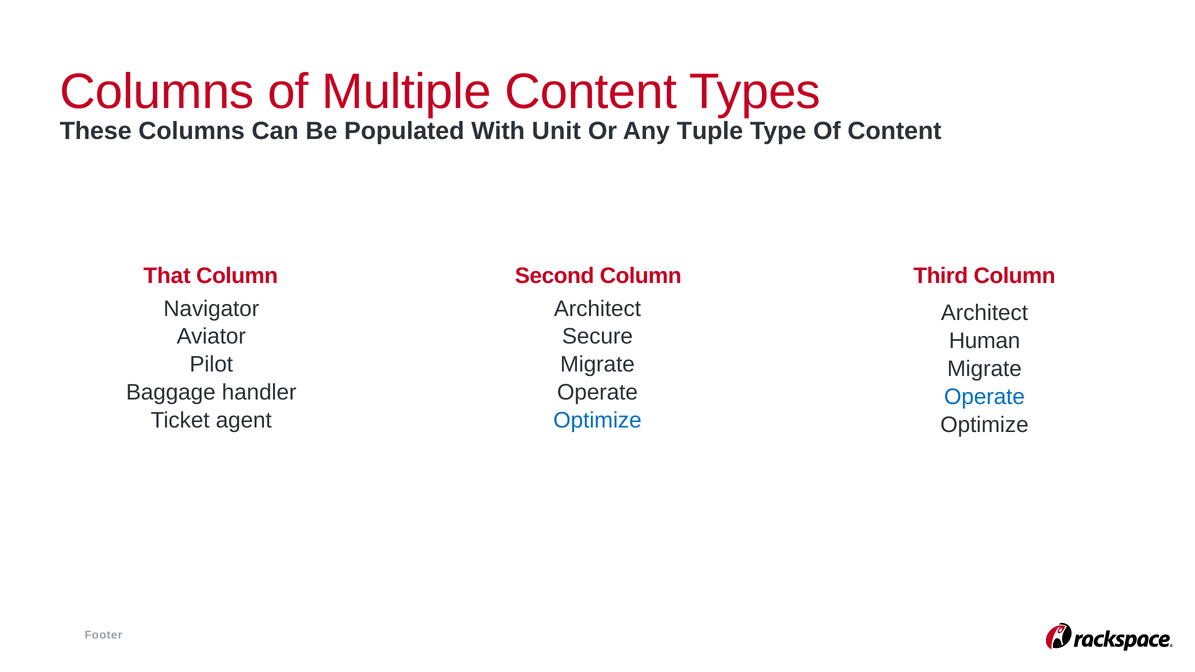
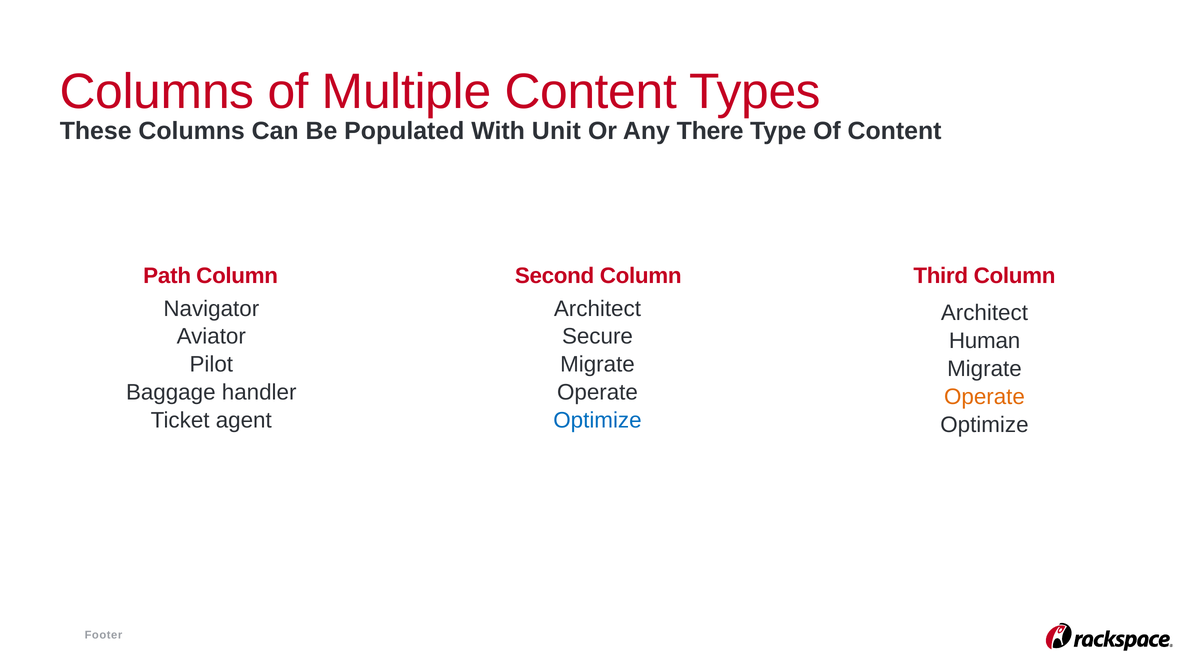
Tuple: Tuple -> There
That: That -> Path
Operate at (984, 397) colour: blue -> orange
